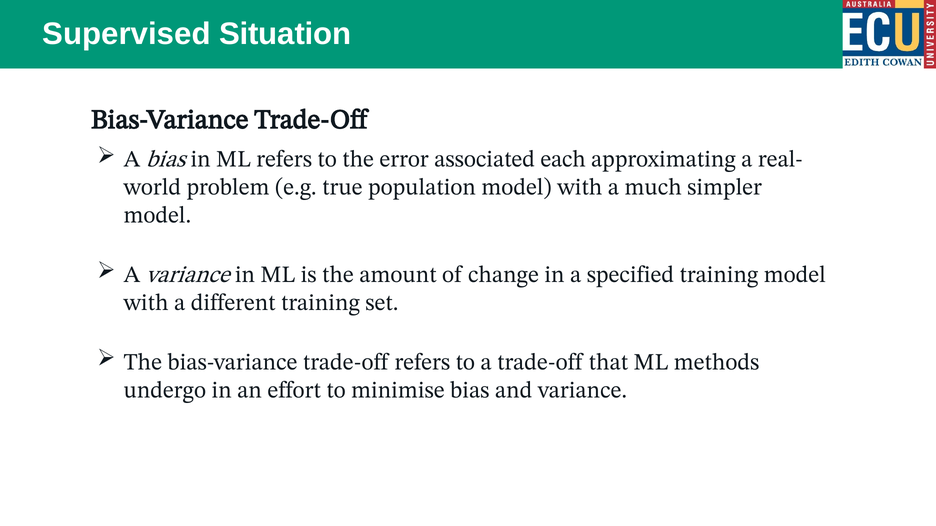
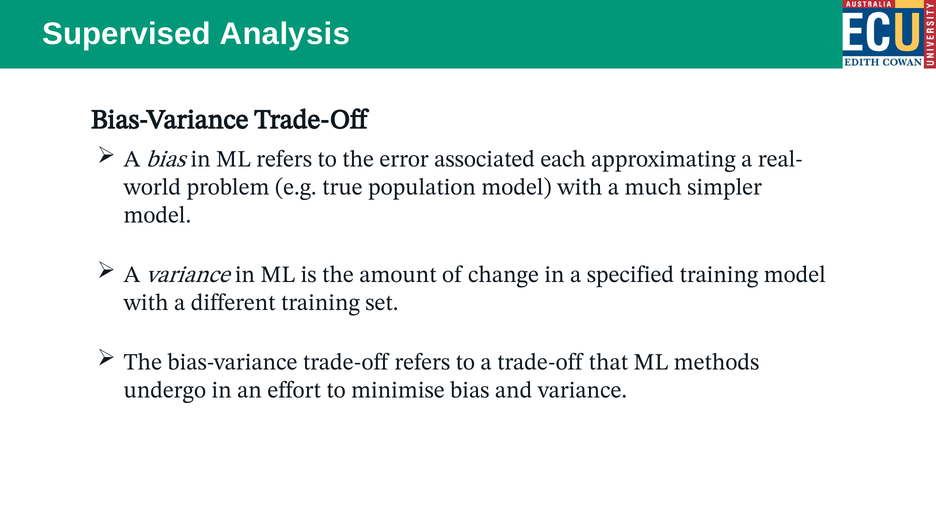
Situation: Situation -> Analysis
